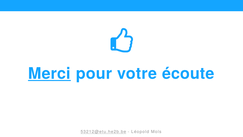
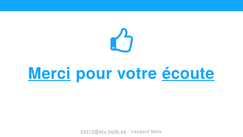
écoute underline: none -> present
